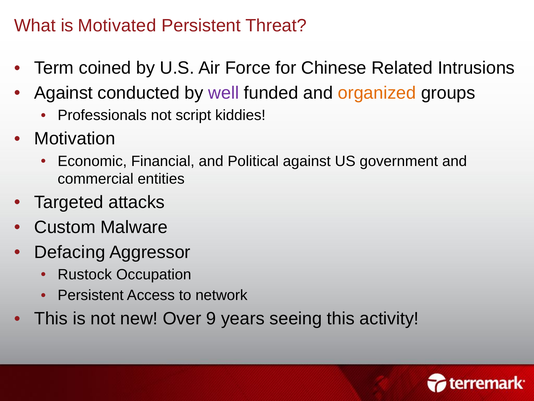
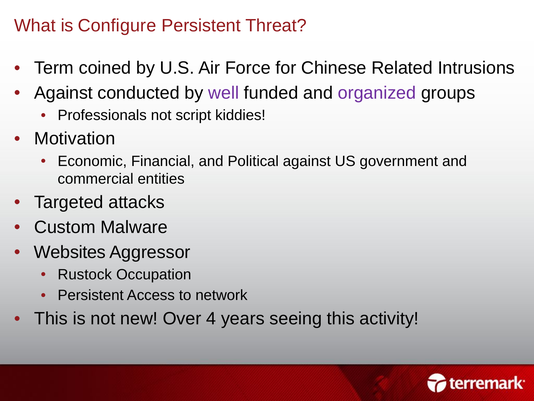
Motivated: Motivated -> Configure
organized colour: orange -> purple
Defacing: Defacing -> Websites
9: 9 -> 4
